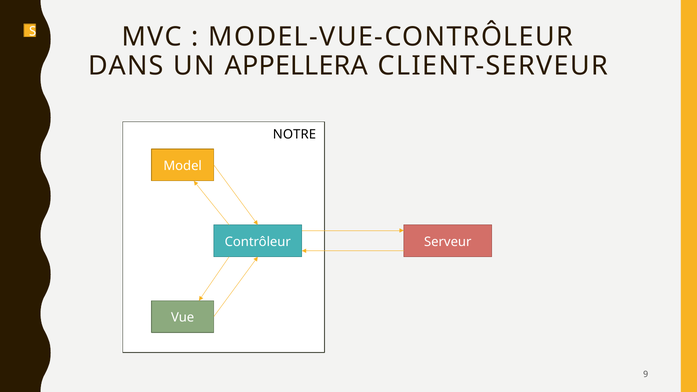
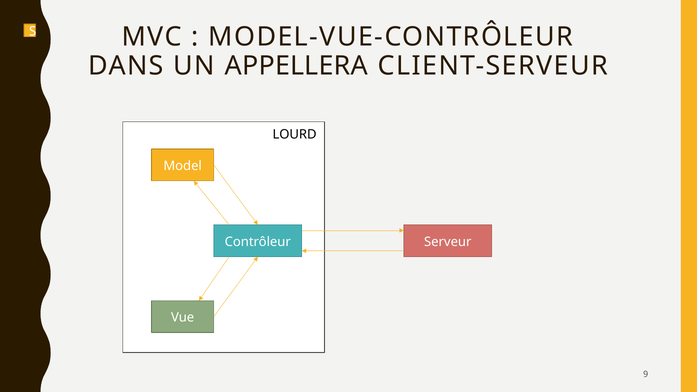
NOTRE: NOTRE -> LOURD
